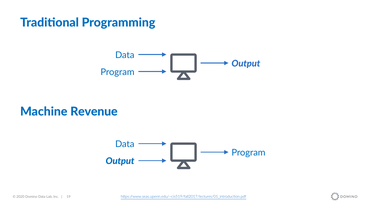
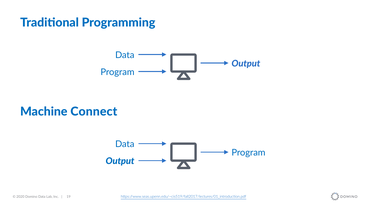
Revenue: Revenue -> Connect
